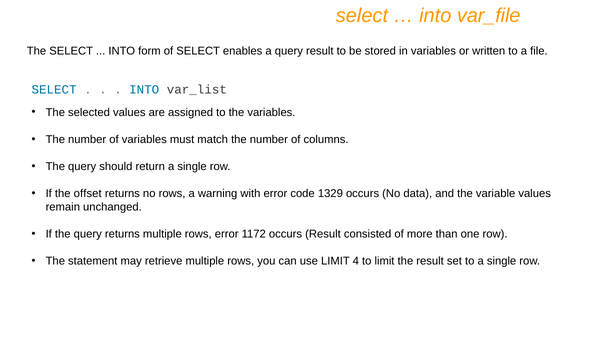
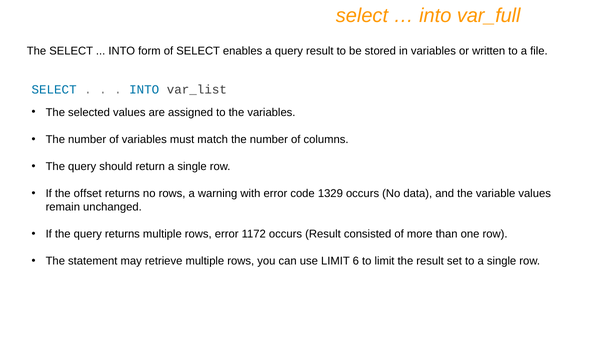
var_file: var_file -> var_full
4: 4 -> 6
